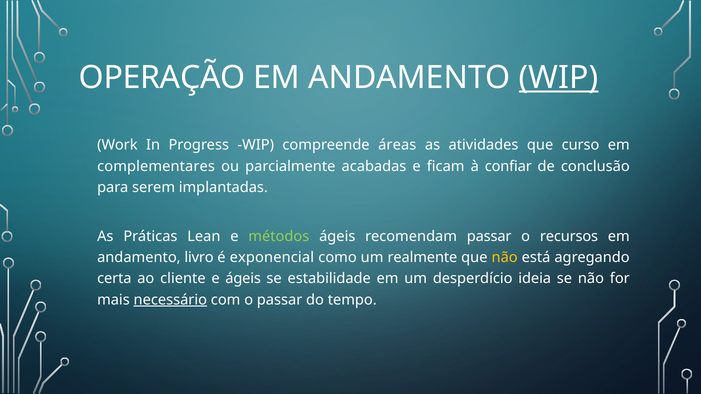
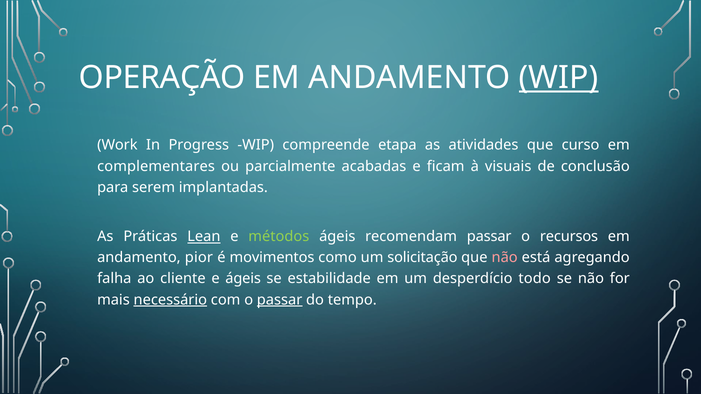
áreas: áreas -> etapa
confiar: confiar -> visuais
Lean underline: none -> present
livro: livro -> pior
exponencial: exponencial -> movimentos
realmente: realmente -> solicitação
não at (505, 258) colour: yellow -> pink
certa: certa -> falha
ideia: ideia -> todo
passar at (280, 300) underline: none -> present
